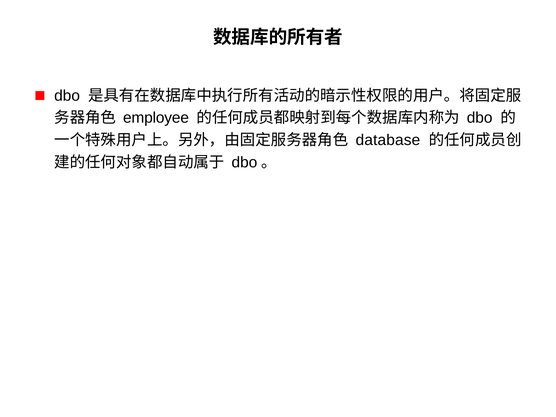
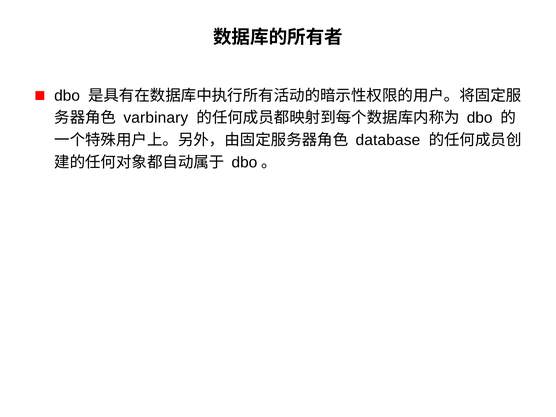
employee: employee -> varbinary
